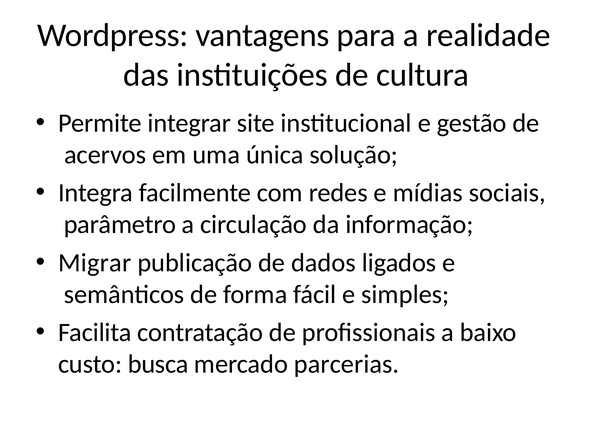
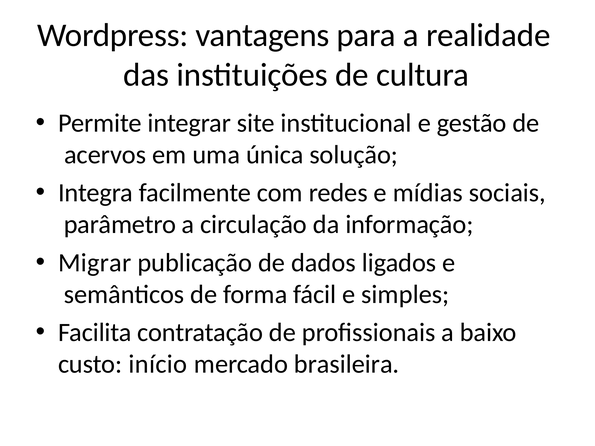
busca: busca -> início
parcerias: parcerias -> brasileira
